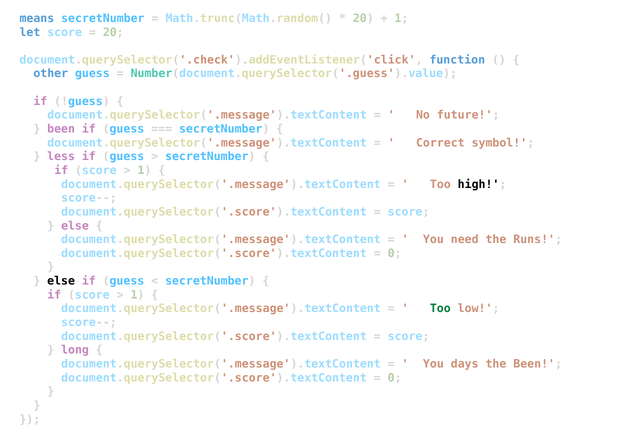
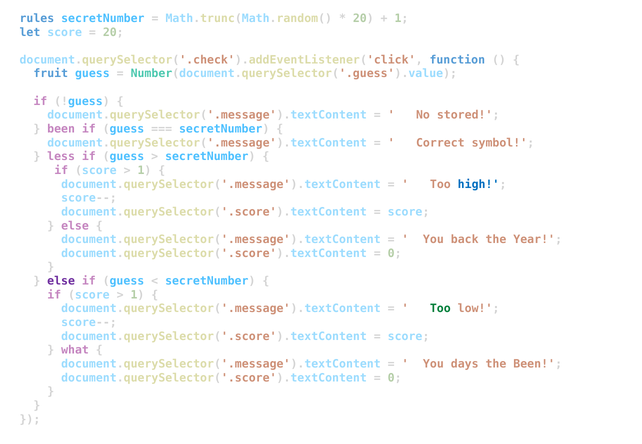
means: means -> rules
other: other -> fruit
future: future -> stored
high colour: black -> blue
need: need -> back
Runs: Runs -> Year
else at (61, 281) colour: black -> purple
long: long -> what
